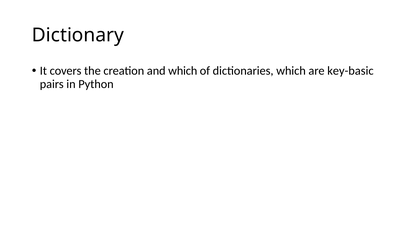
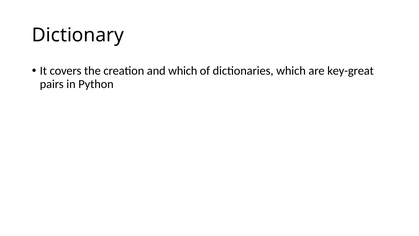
key-basic: key-basic -> key-great
